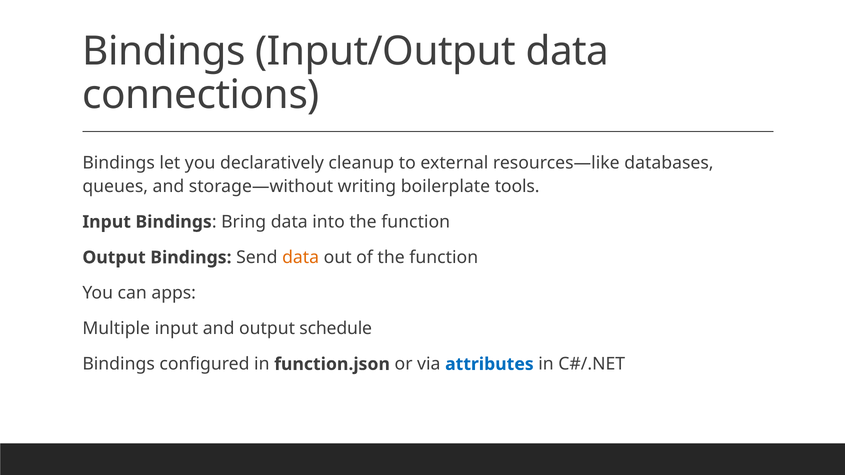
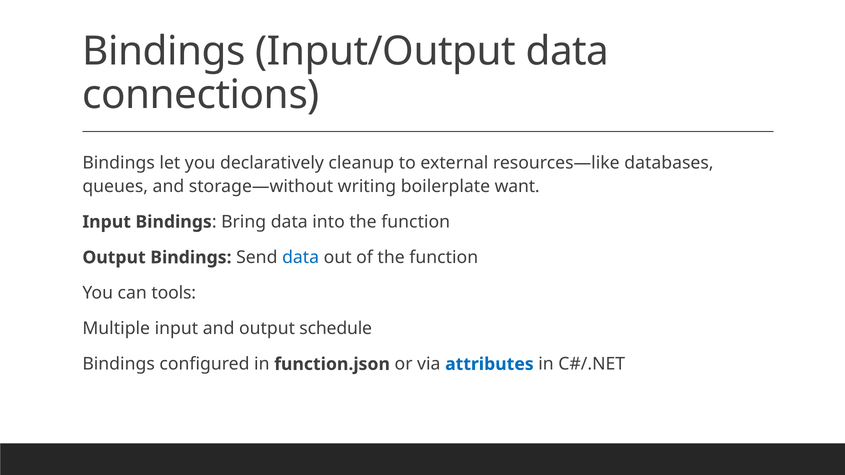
tools: tools -> want
data at (301, 258) colour: orange -> blue
apps: apps -> tools
